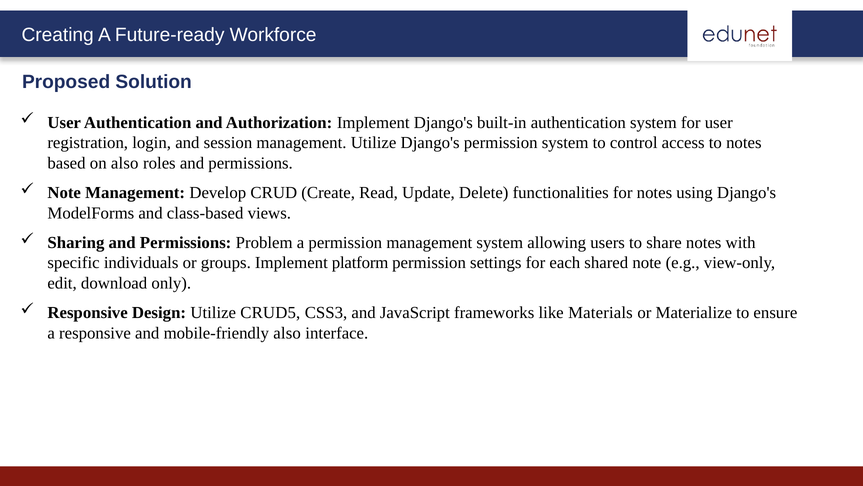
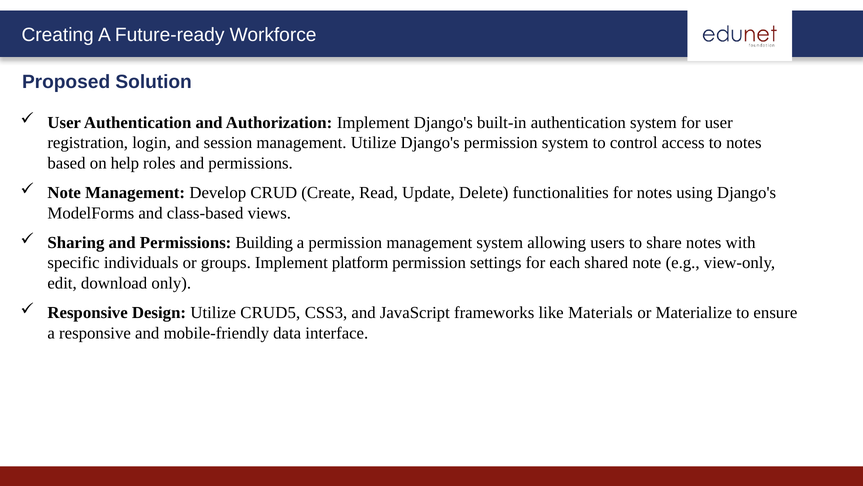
on also: also -> help
Problem: Problem -> Building
mobile-friendly also: also -> data
